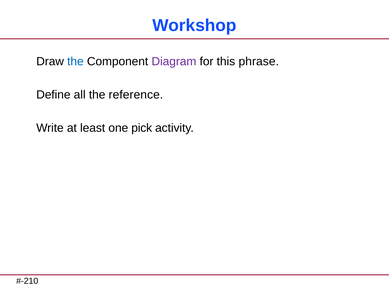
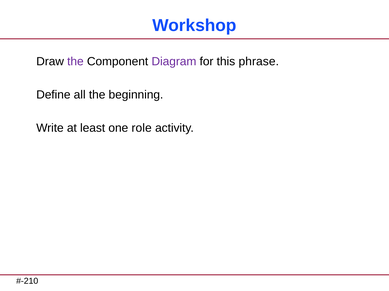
the at (75, 62) colour: blue -> purple
reference: reference -> beginning
pick: pick -> role
